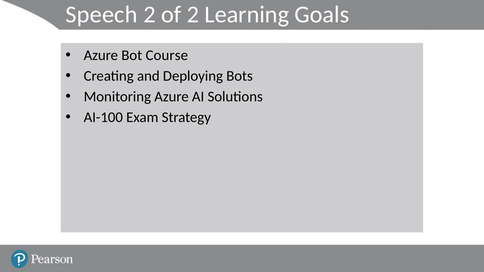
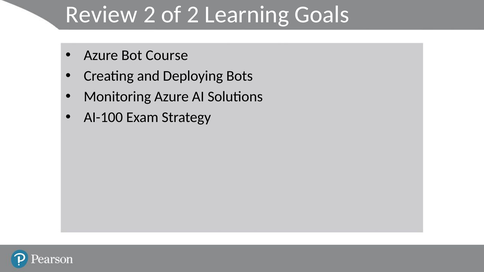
Speech: Speech -> Review
